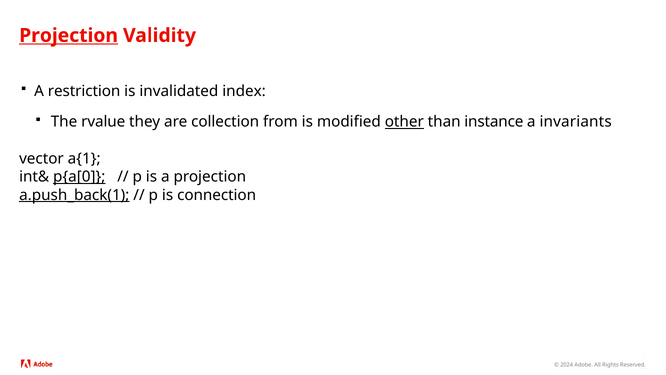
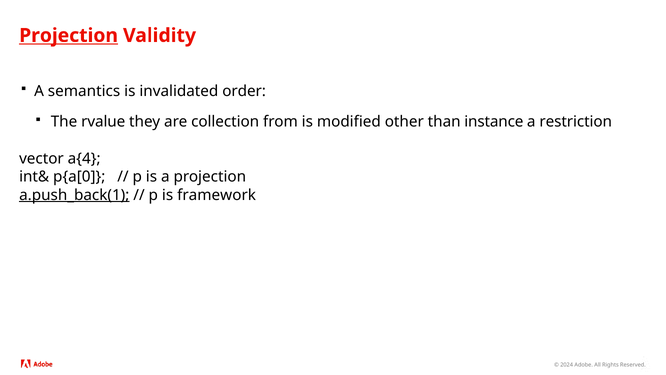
restriction: restriction -> semantics
index: index -> order
other underline: present -> none
invariants: invariants -> restriction
a{1: a{1 -> a{4
p{a[0 underline: present -> none
connection: connection -> framework
